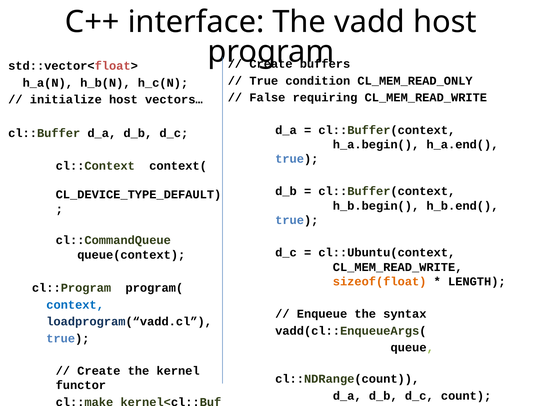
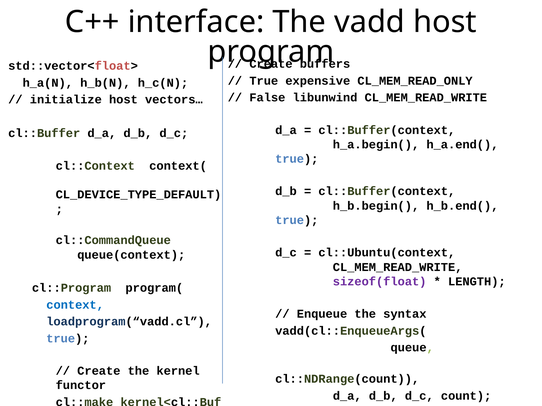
condition: condition -> expensive
requiring: requiring -> libunwind
sizeof(float colour: orange -> purple
